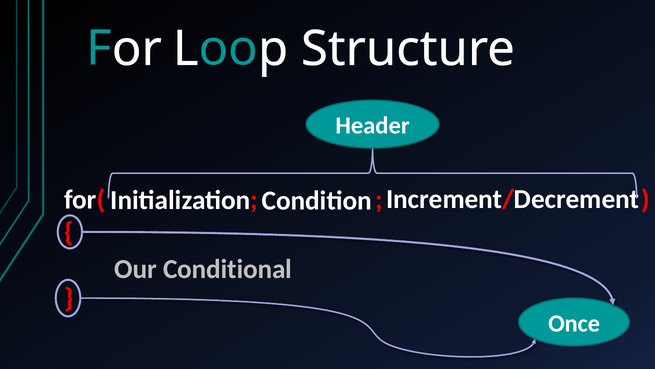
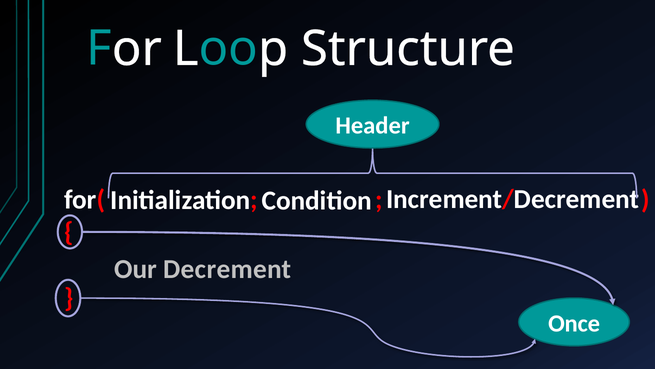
Conditional: Conditional -> Decrement
